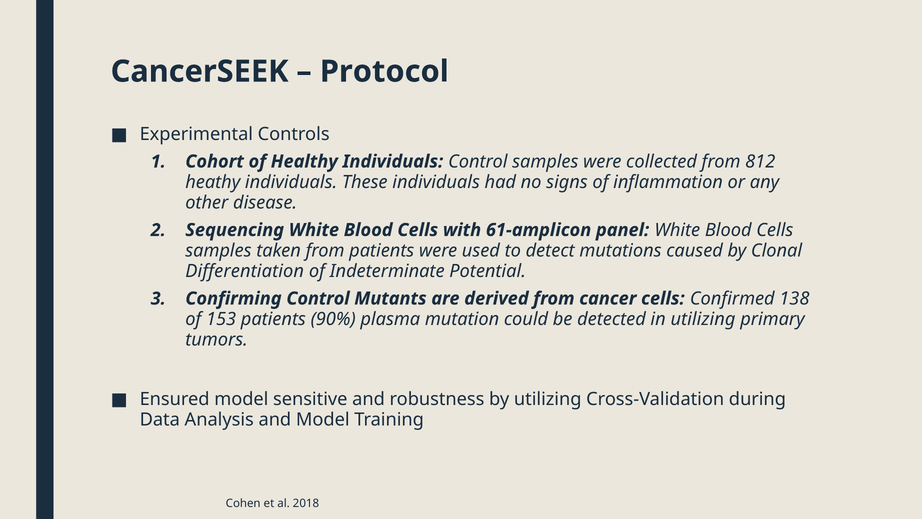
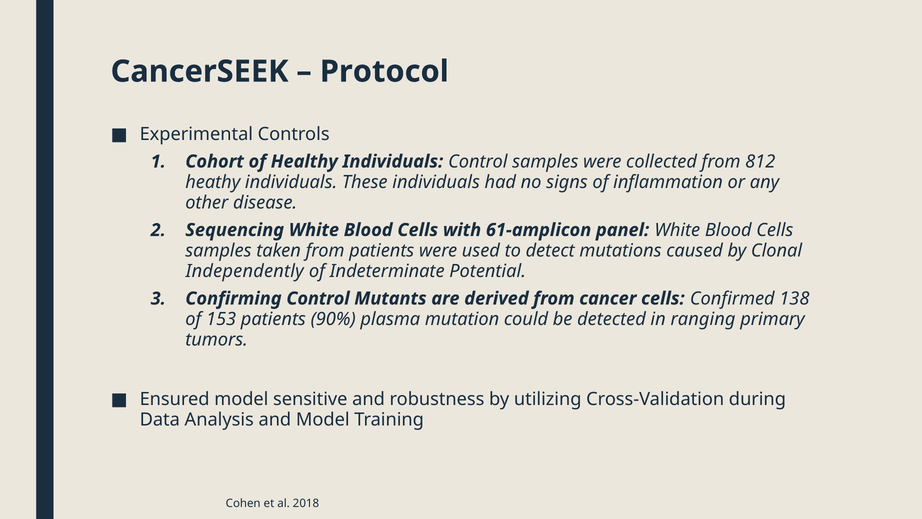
Differentiation: Differentiation -> Independently
in utilizing: utilizing -> ranging
